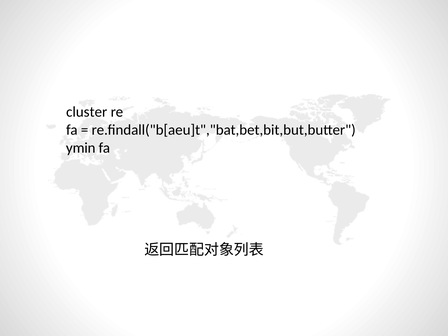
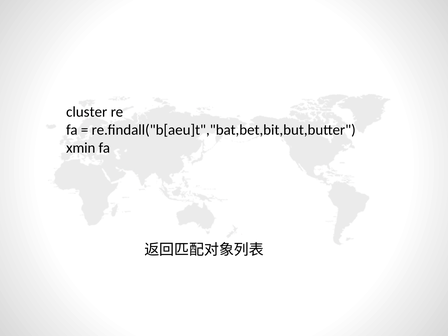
ymin: ymin -> xmin
